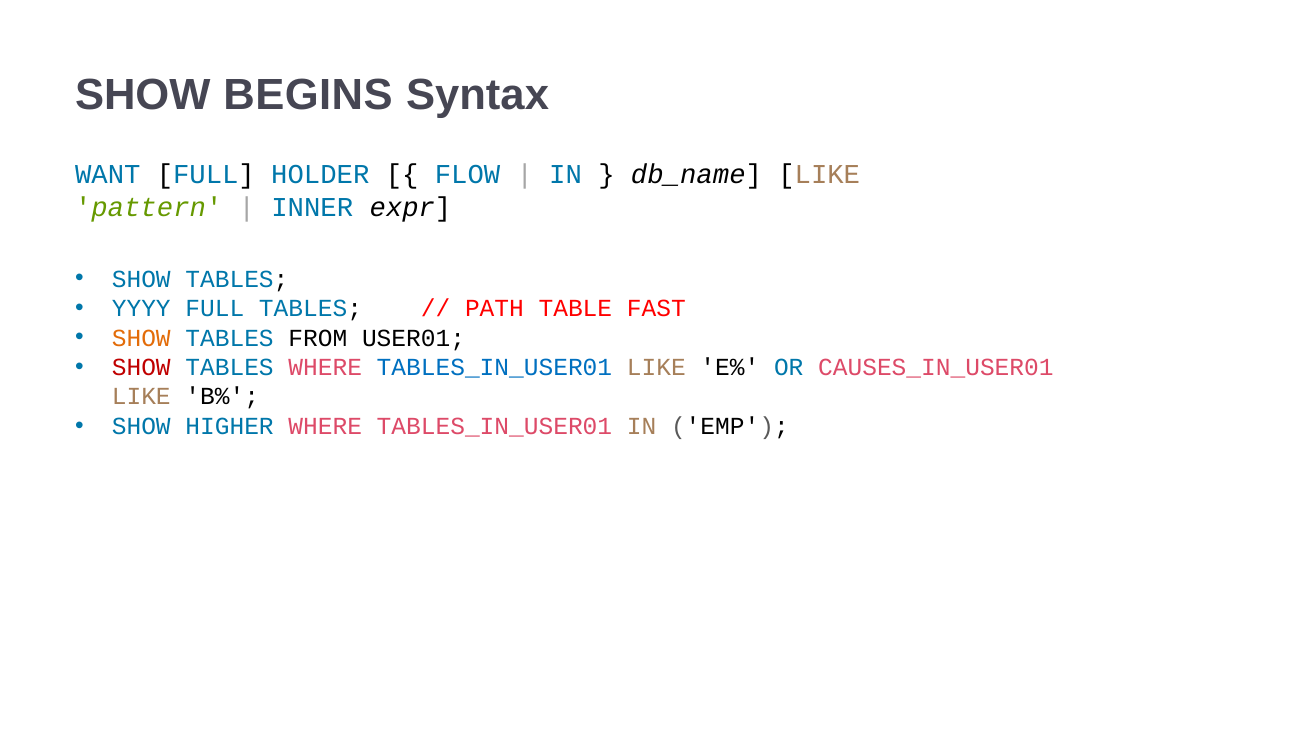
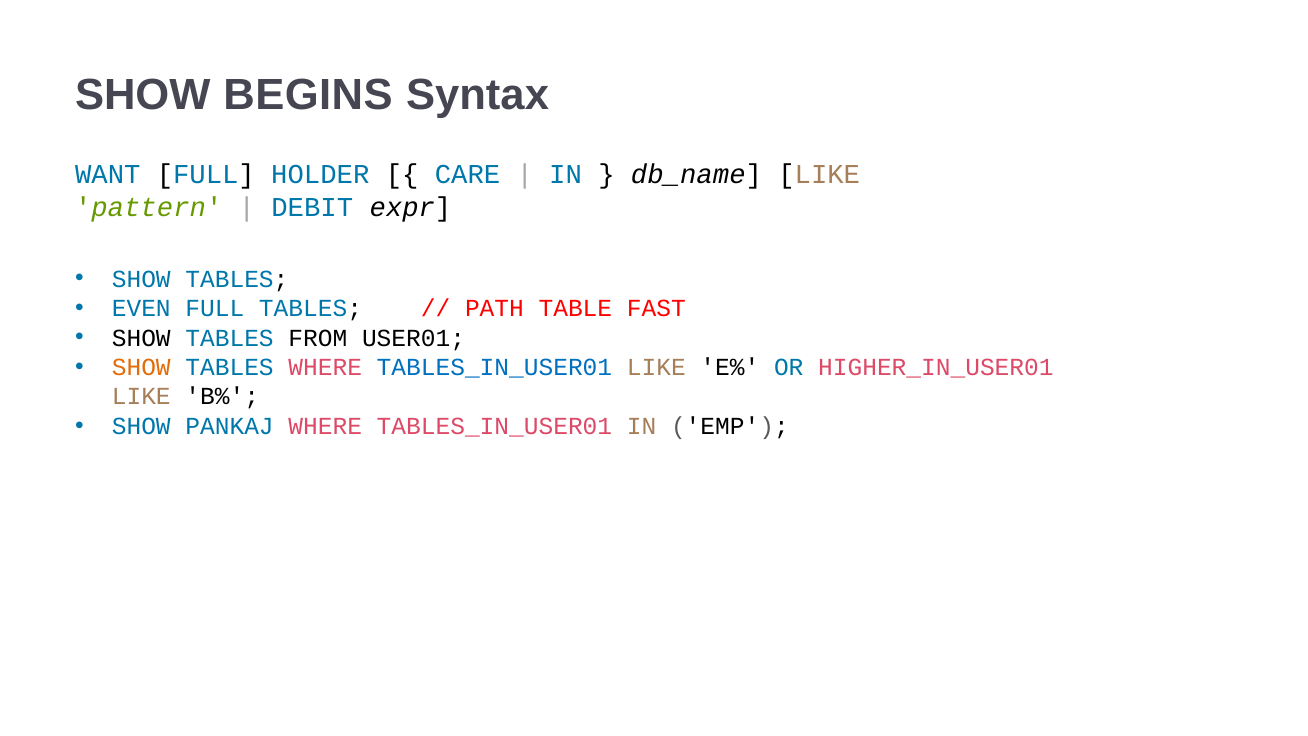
FLOW: FLOW -> CARE
INNER: INNER -> DEBIT
YYYY: YYYY -> EVEN
SHOW at (141, 338) colour: orange -> black
SHOW at (141, 367) colour: red -> orange
CAUSES_IN_USER01: CAUSES_IN_USER01 -> HIGHER_IN_USER01
HIGHER: HIGHER -> PANKAJ
